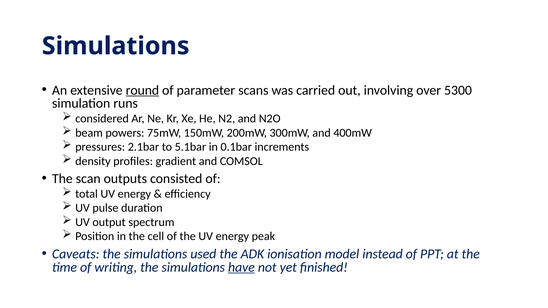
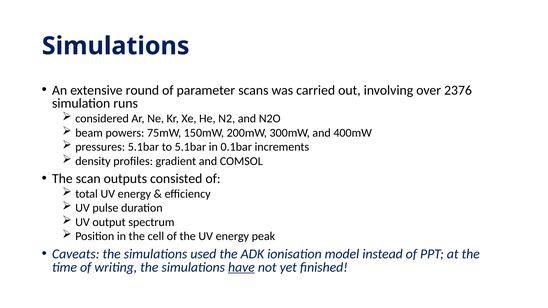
round underline: present -> none
5300: 5300 -> 2376
pressures 2.1bar: 2.1bar -> 5.1bar
